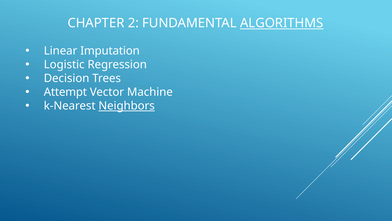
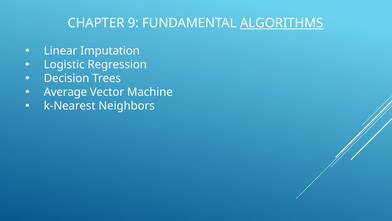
2: 2 -> 9
Attempt: Attempt -> Average
Neighbors underline: present -> none
